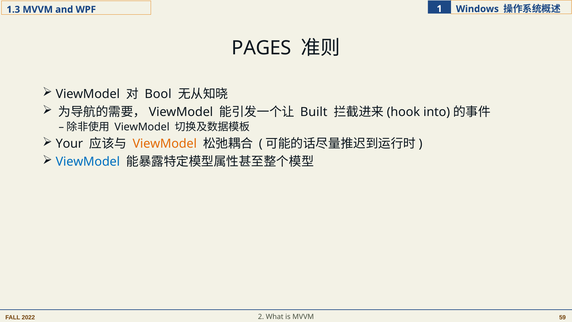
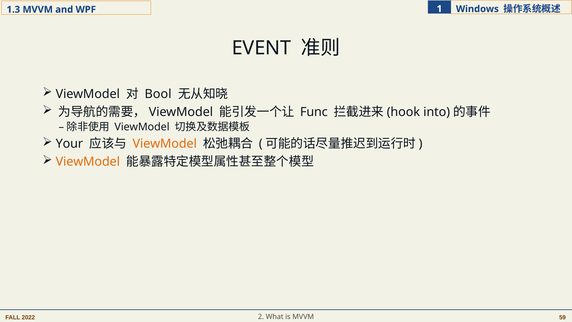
PAGES: PAGES -> EVENT
Built: Built -> Func
ViewModel at (88, 162) colour: blue -> orange
